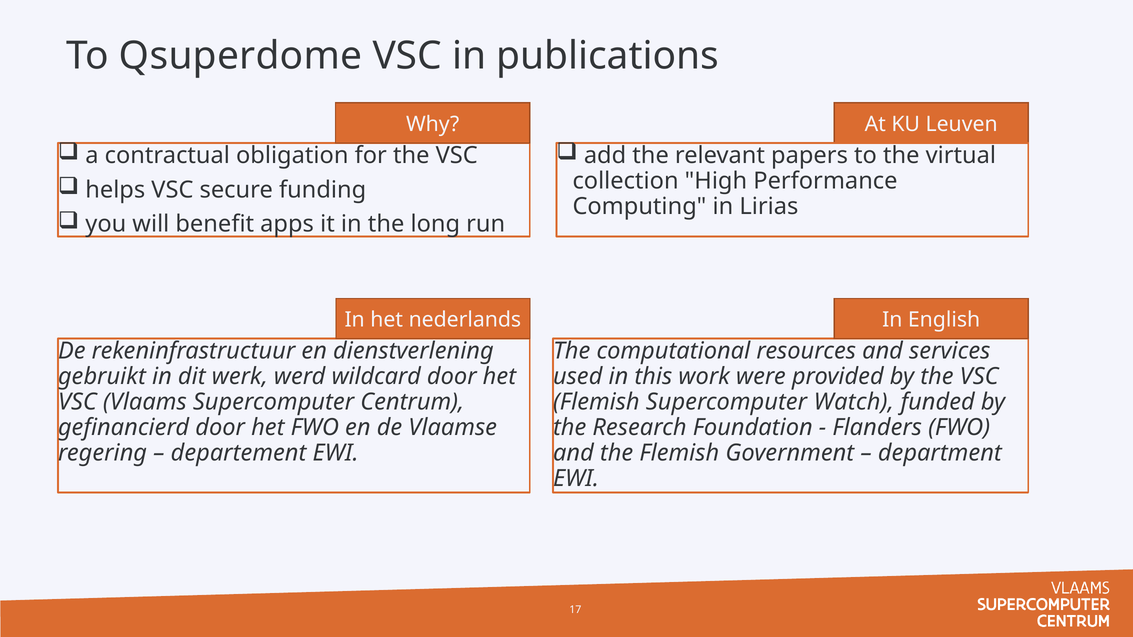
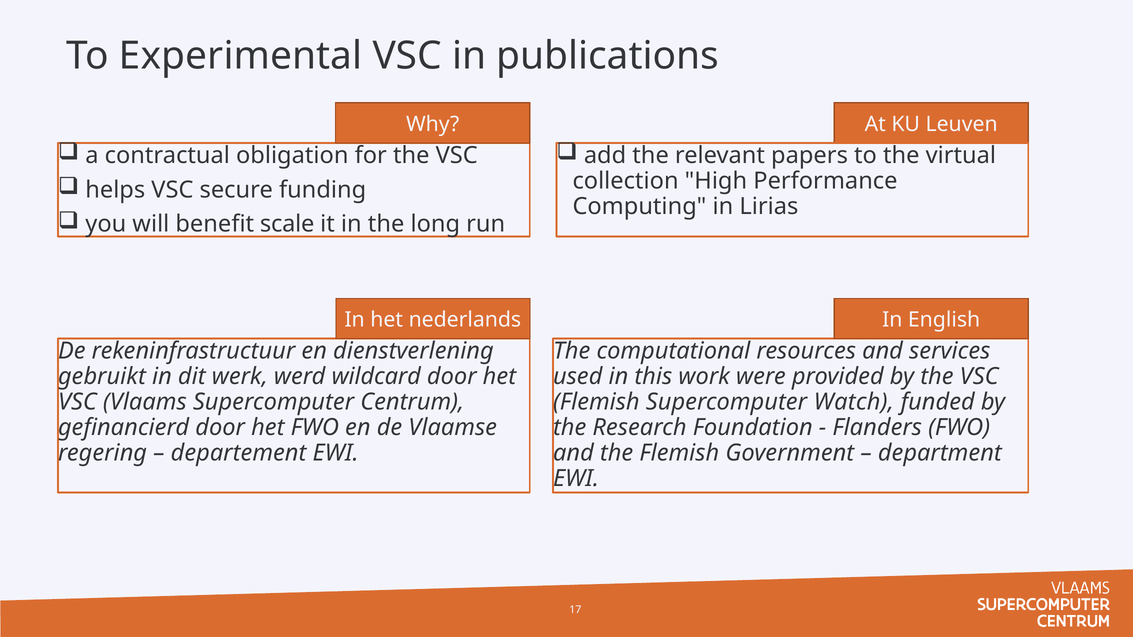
Qsuperdome: Qsuperdome -> Experimental
apps: apps -> scale
